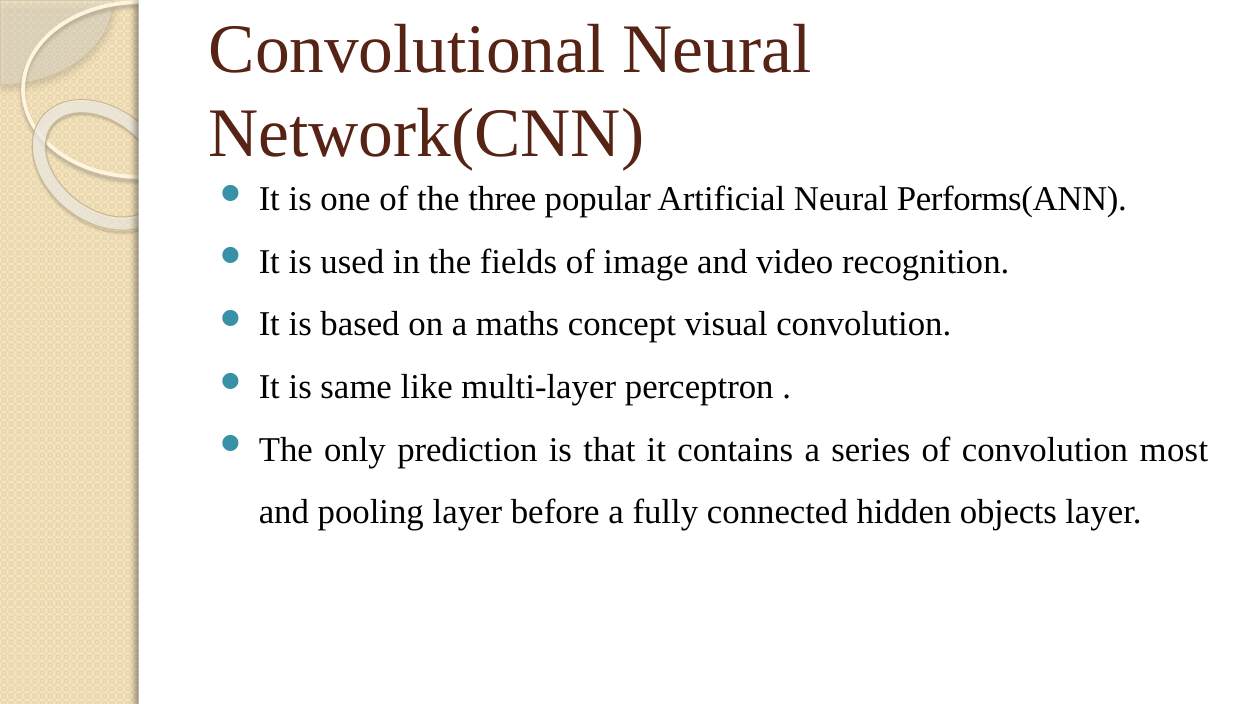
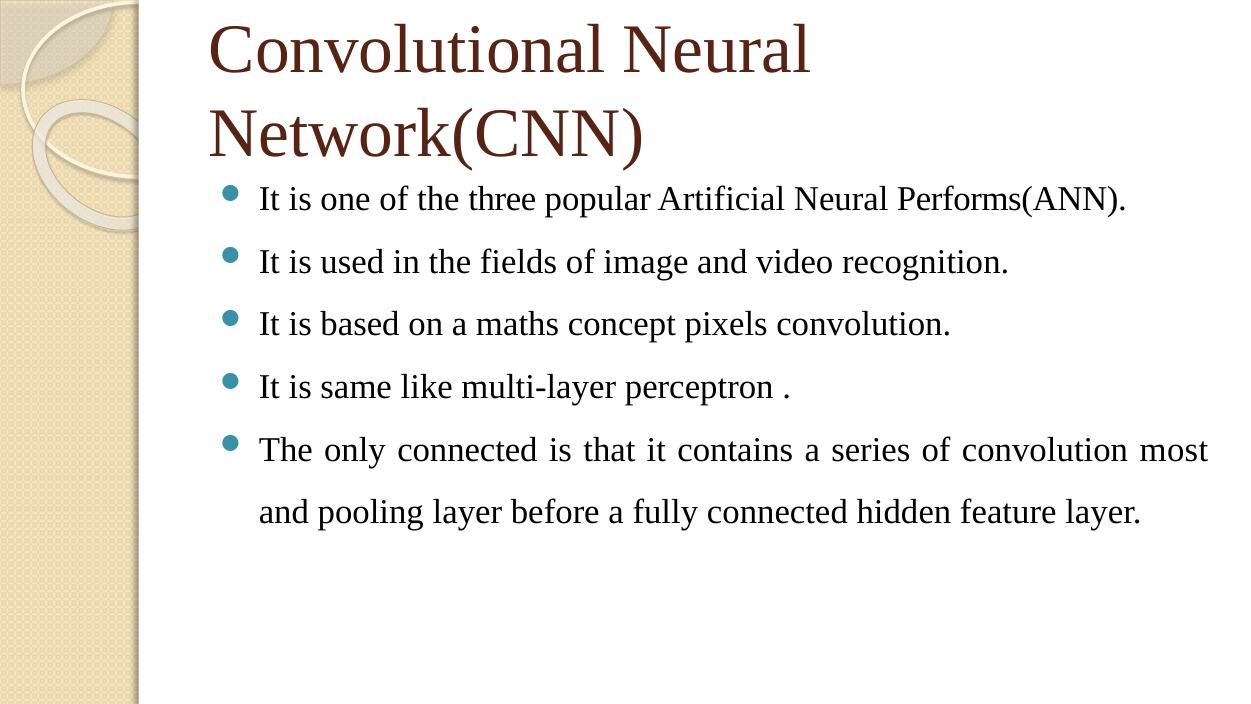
visual: visual -> pixels
only prediction: prediction -> connected
objects: objects -> feature
